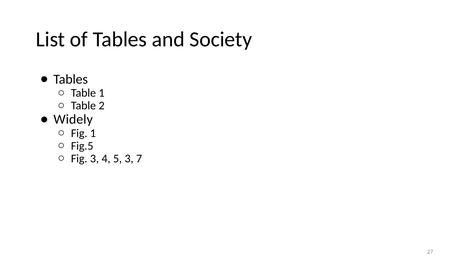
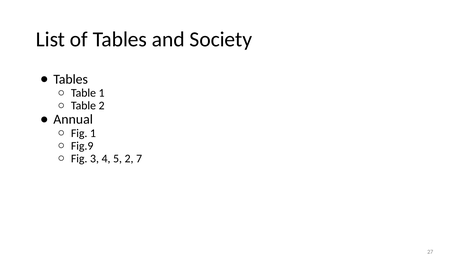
Widely: Widely -> Annual
Fig.5: Fig.5 -> Fig.9
5 3: 3 -> 2
